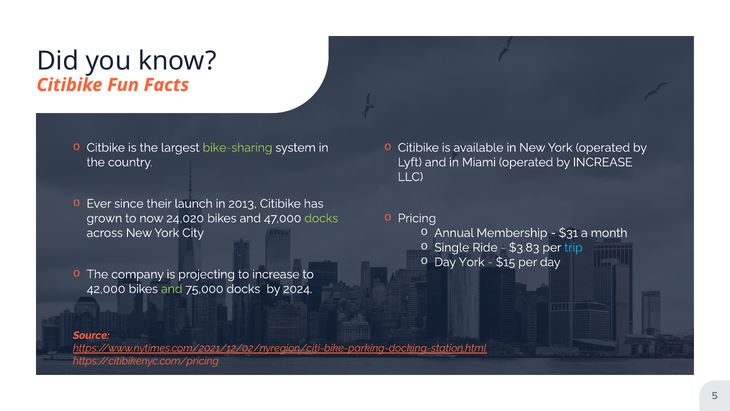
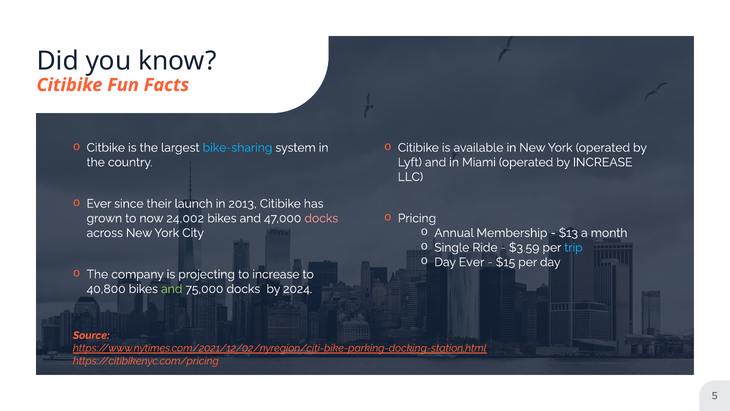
bike-sharing colour: light green -> light blue
24,020: 24,020 -> 24,002
docks at (321, 218) colour: light green -> pink
$31: $31 -> $13
$3.83: $3.83 -> $3.59
Day York: York -> Ever
42,000: 42,000 -> 40,800
